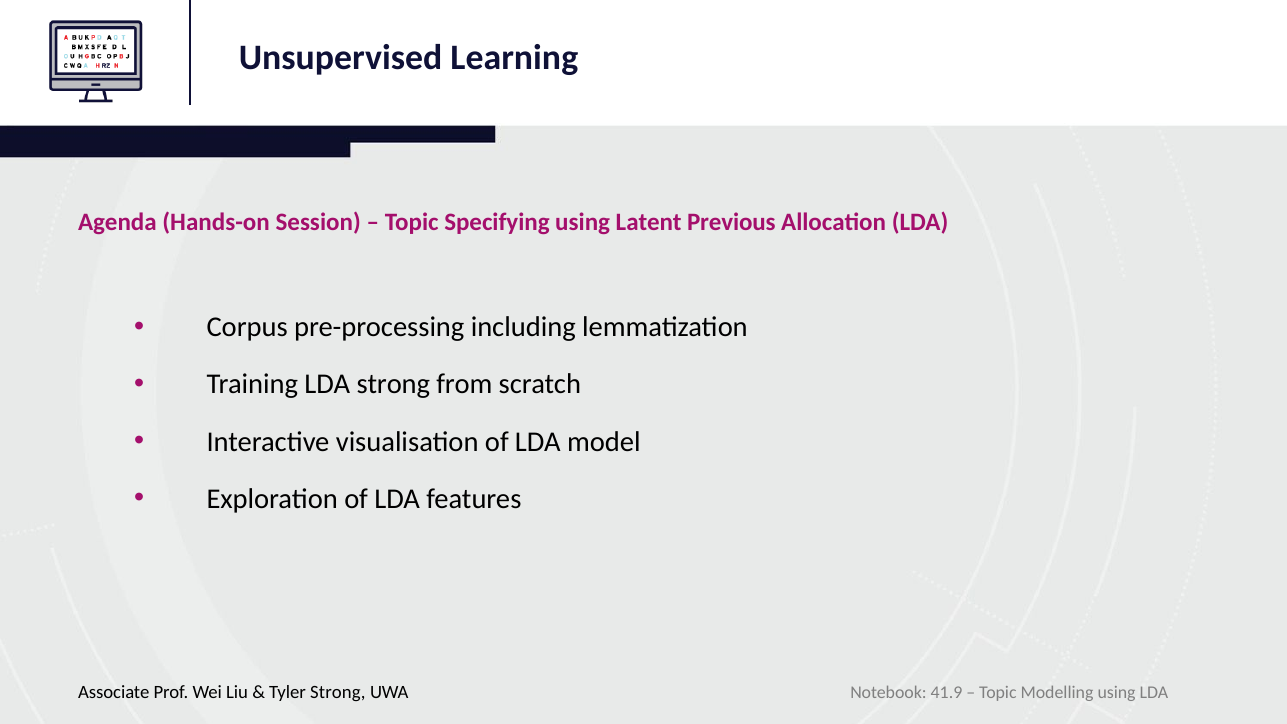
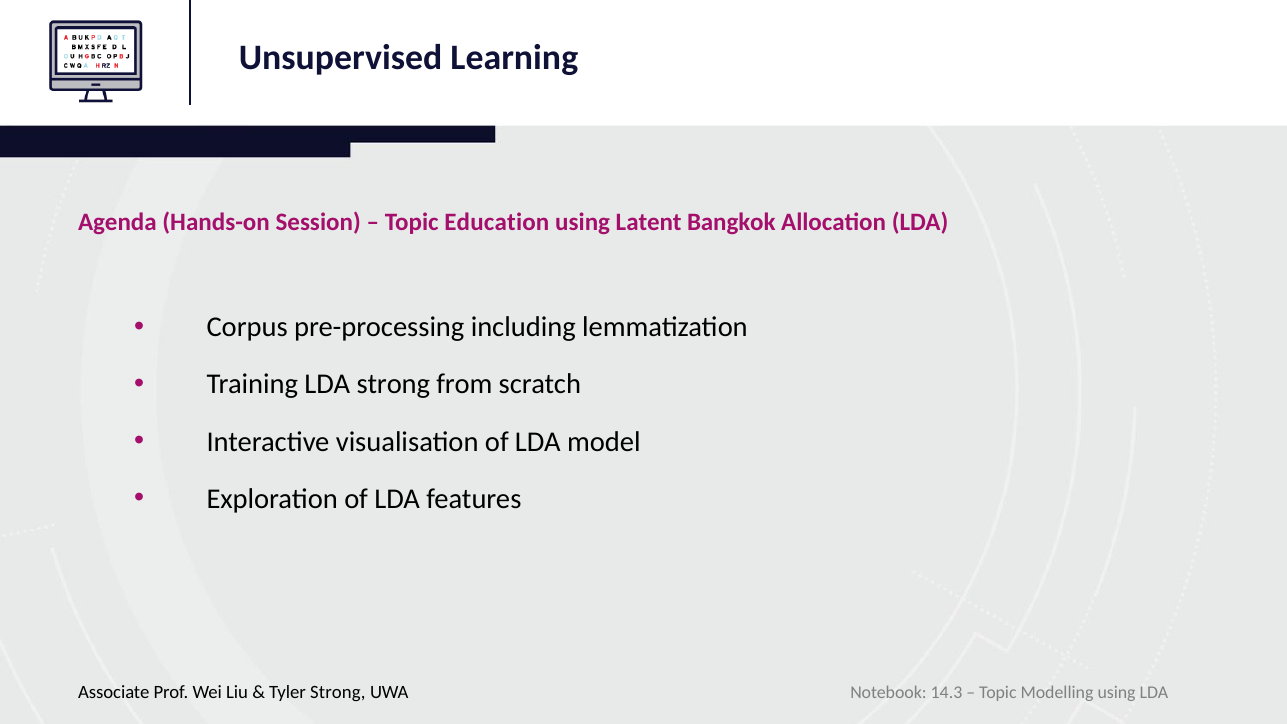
Specifying: Specifying -> Education
Previous: Previous -> Bangkok
41.9: 41.9 -> 14.3
